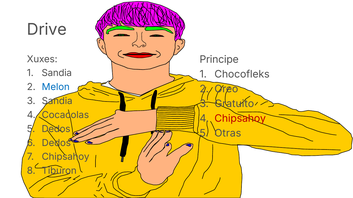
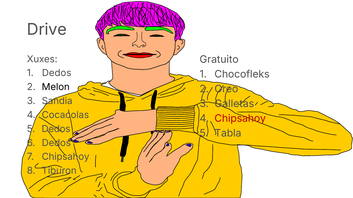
Principe: Principe -> Gratuito
Sandia at (57, 73): Sandia -> Dedos
Melon colour: blue -> black
Gratuito: Gratuito -> Galletas
Otras: Otras -> Tabla
